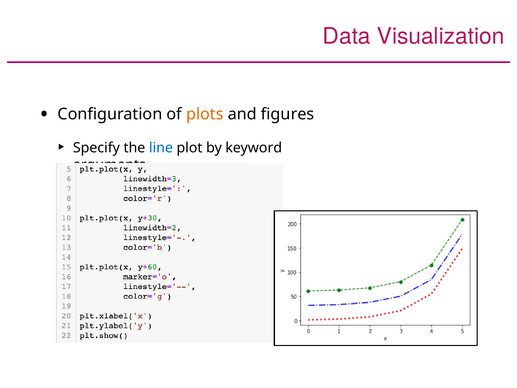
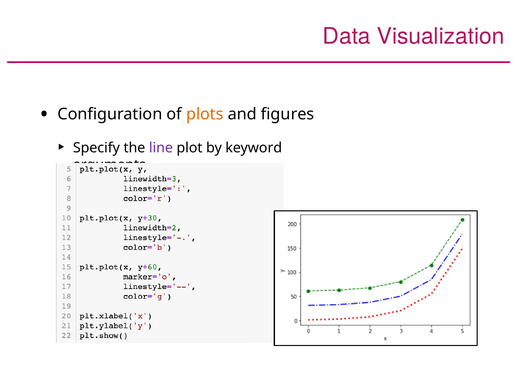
line colour: blue -> purple
